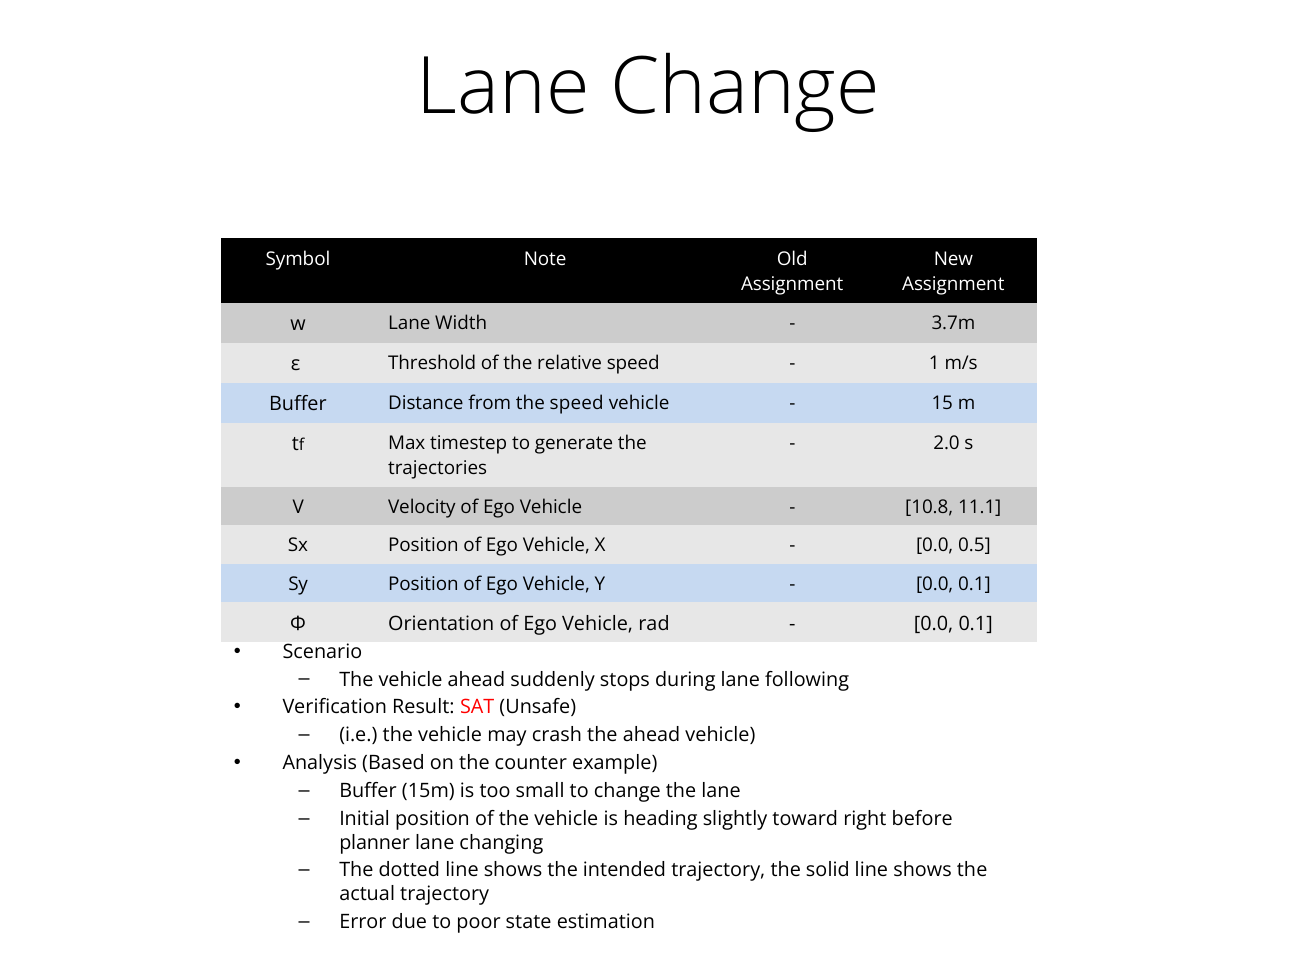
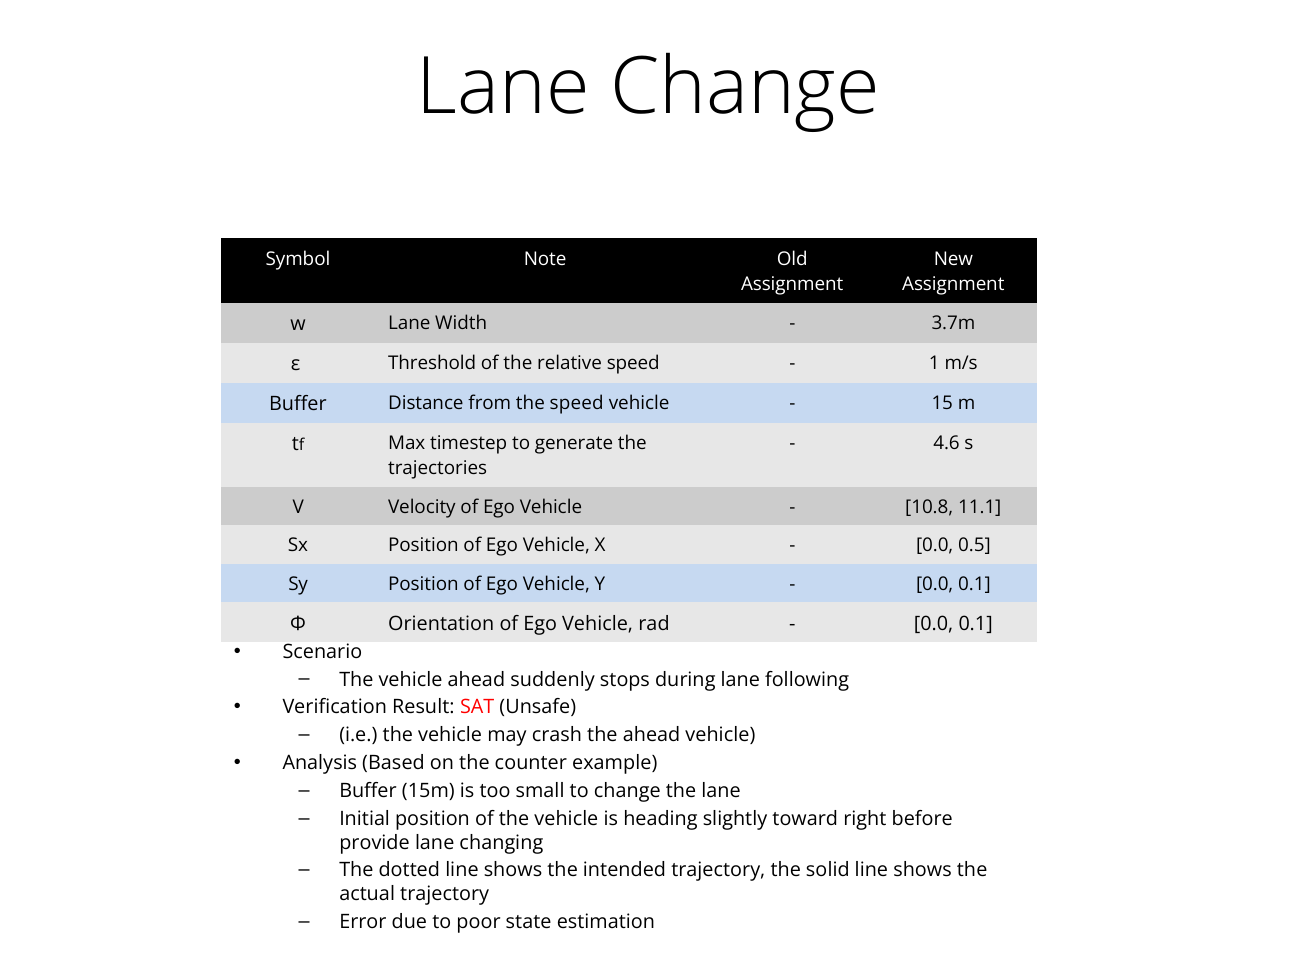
2.0: 2.0 -> 4.6
planner: planner -> provide
